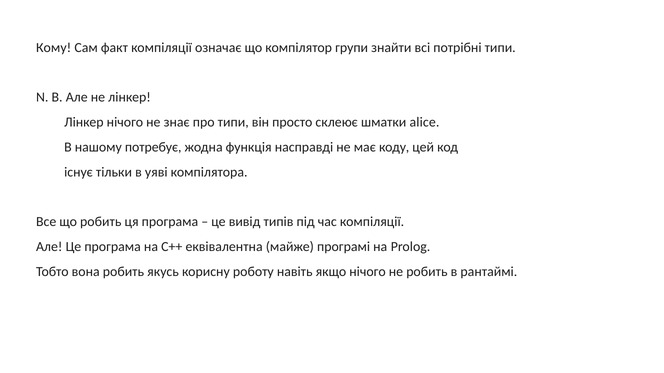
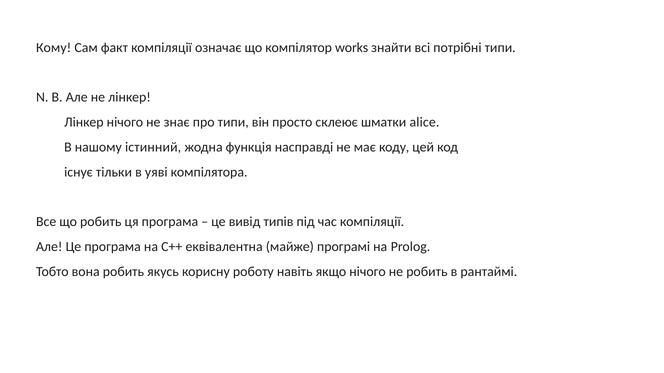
групи: групи -> works
потребує: потребує -> істинний
